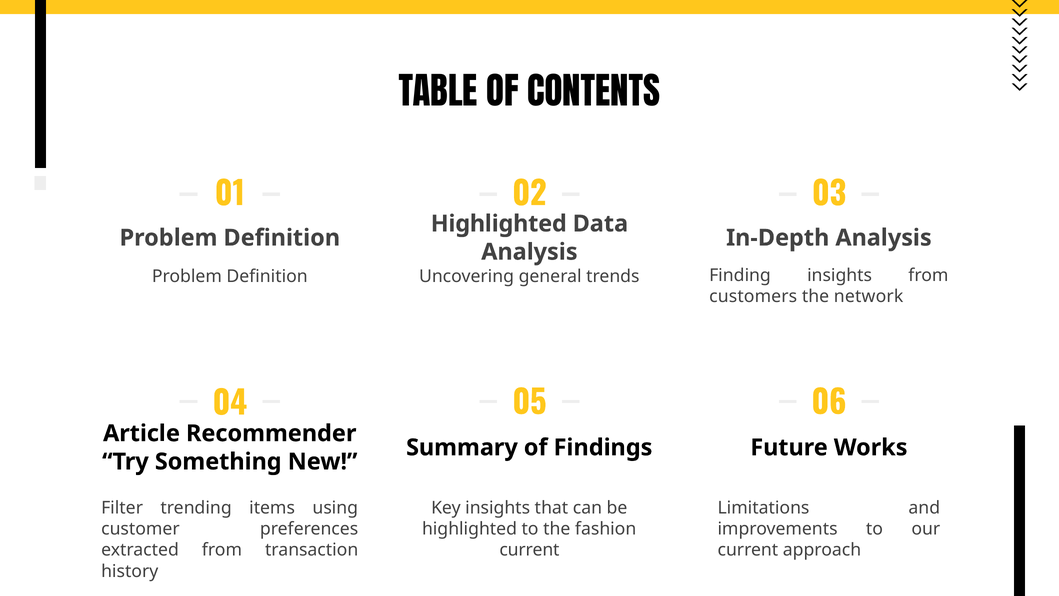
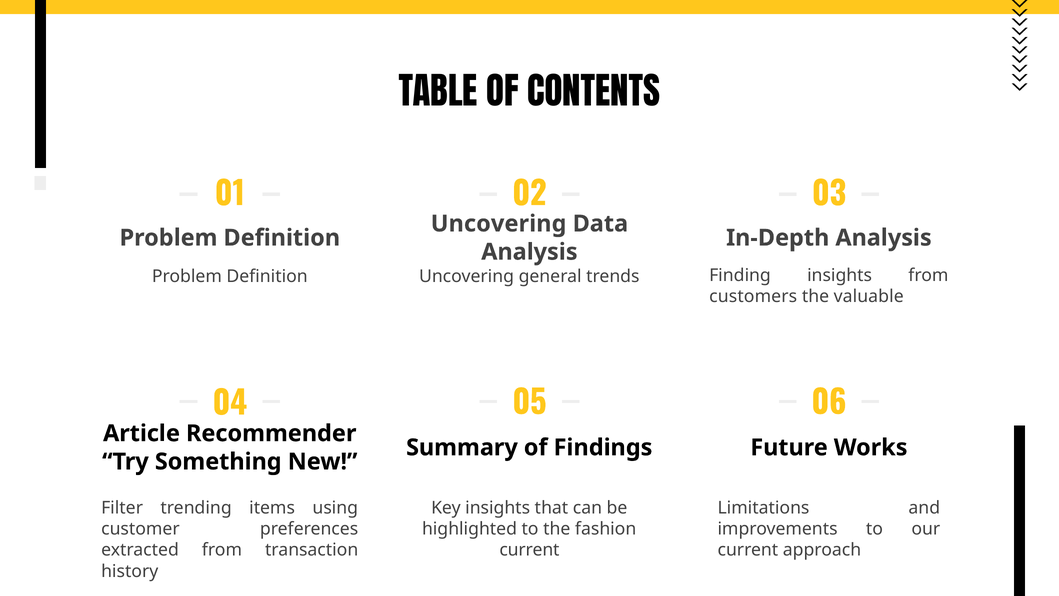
Highlighted at (499, 224): Highlighted -> Uncovering
network: network -> valuable
